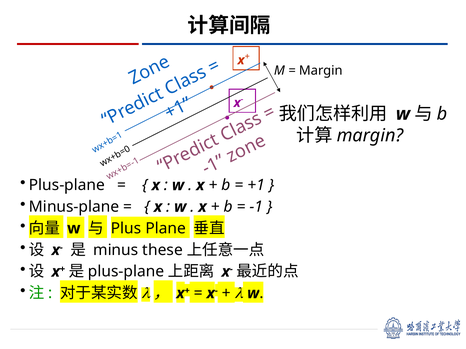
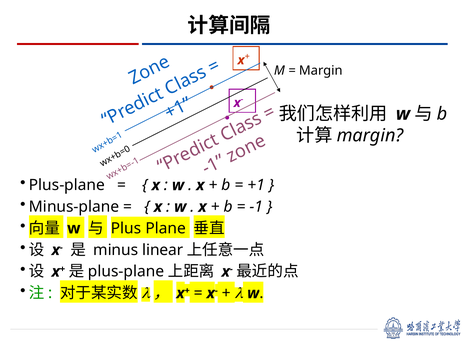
these: these -> linear
